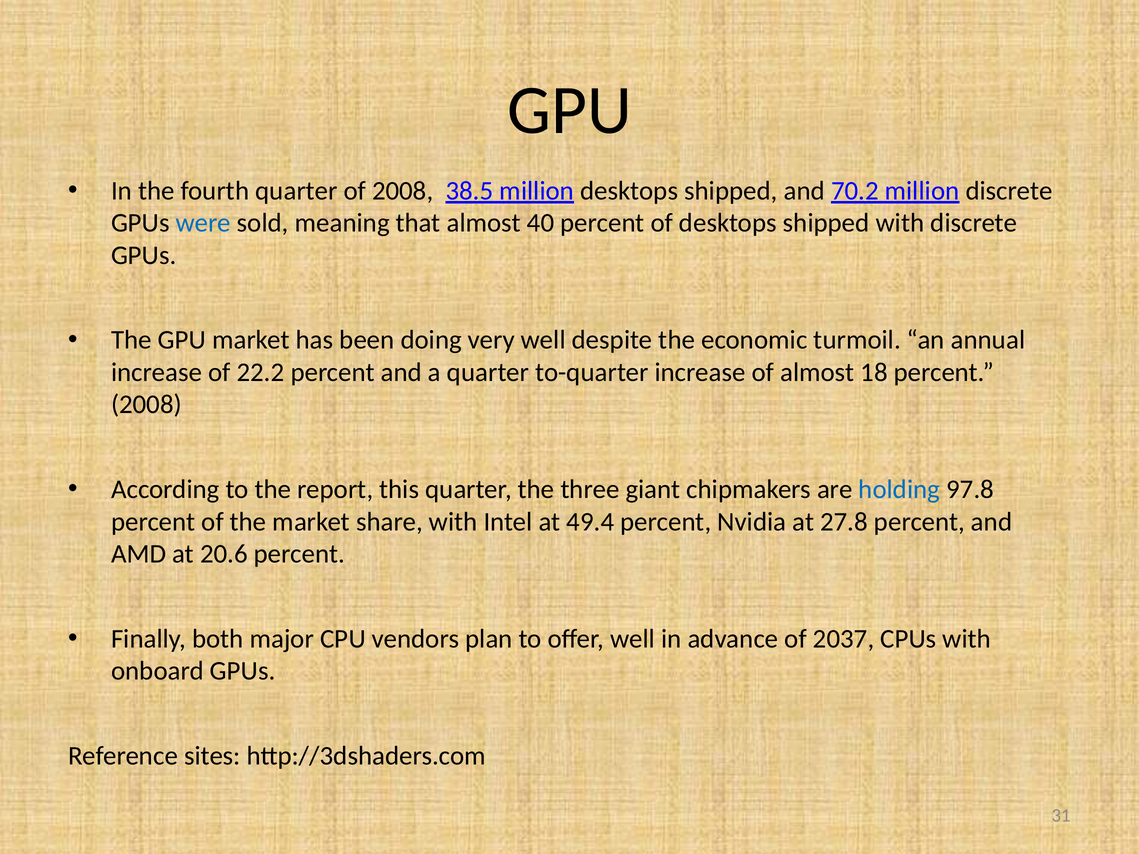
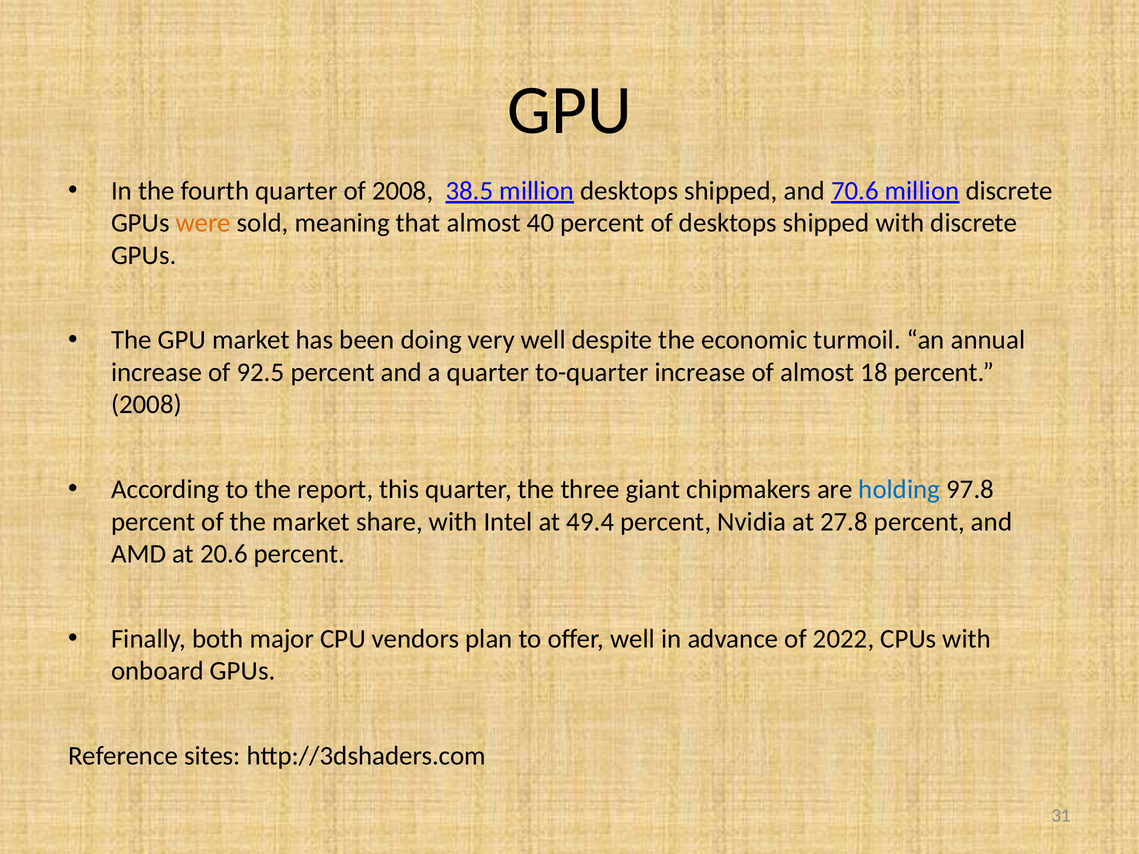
70.2: 70.2 -> 70.6
were colour: blue -> orange
22.2: 22.2 -> 92.5
2037: 2037 -> 2022
